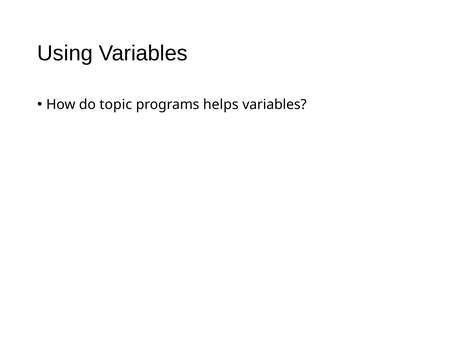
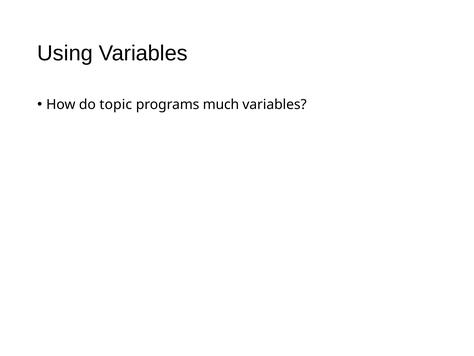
helps: helps -> much
